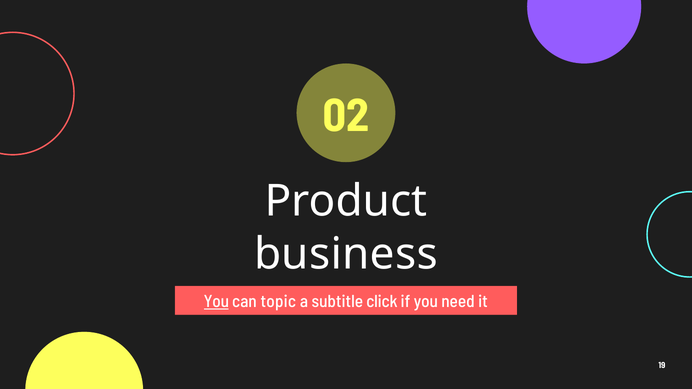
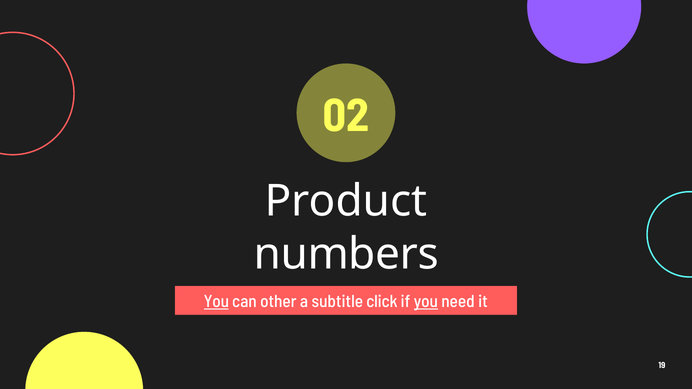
business: business -> numbers
topic: topic -> other
you at (426, 302) underline: none -> present
